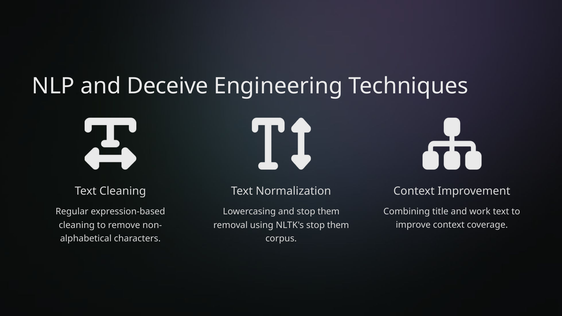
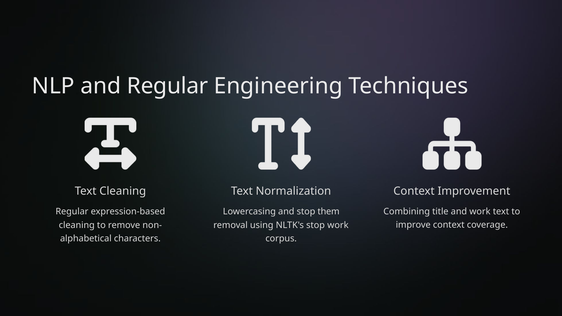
and Deceive: Deceive -> Regular
NLTK's stop them: them -> work
